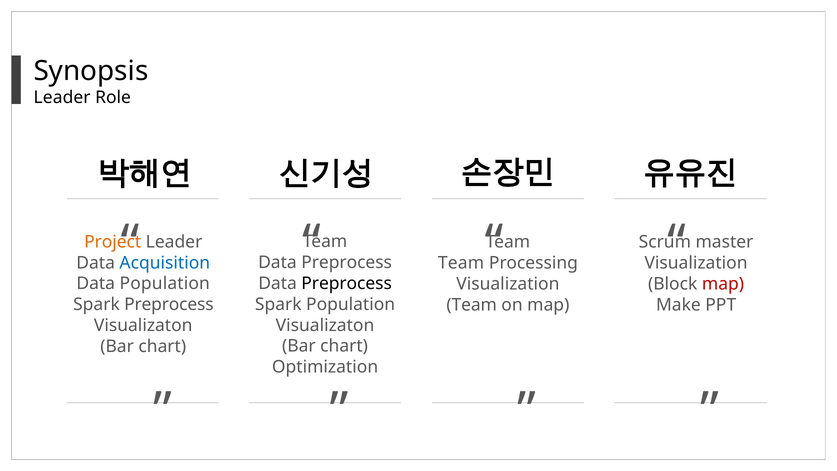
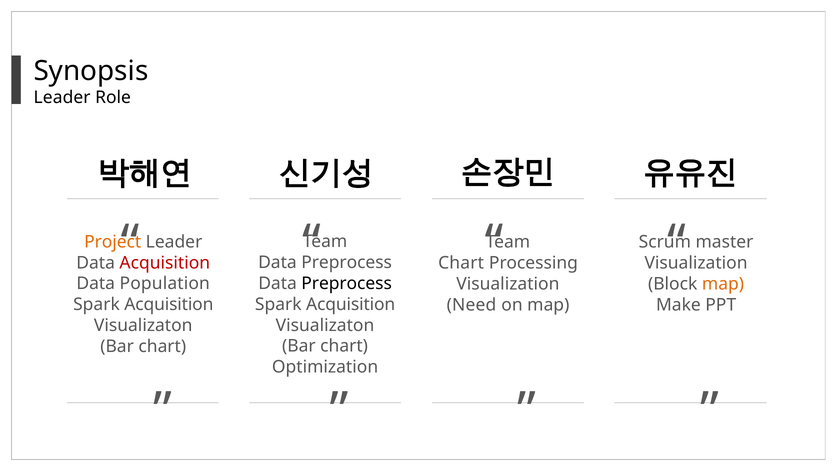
Acquisition at (165, 263) colour: blue -> red
Team at (461, 263): Team -> Chart
map at (723, 284) colour: red -> orange
Population at (351, 304): Population -> Acquisition
Preprocess at (169, 305): Preprocess -> Acquisition
Team at (472, 305): Team -> Need
